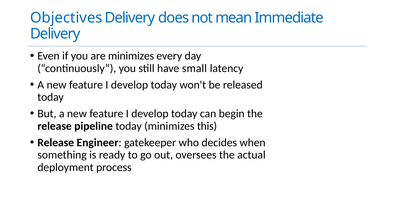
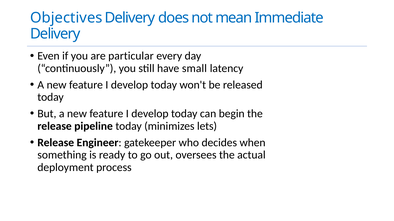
are minimizes: minimizes -> particular
this: this -> lets
